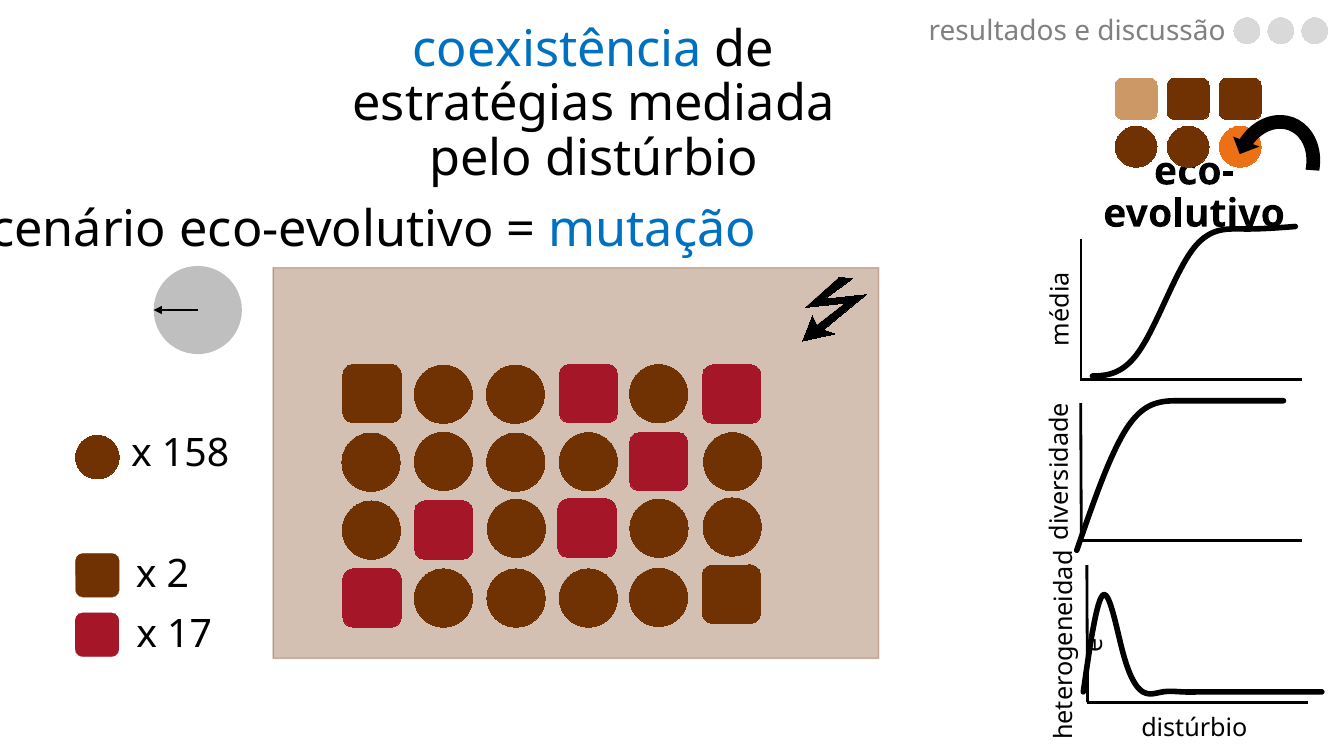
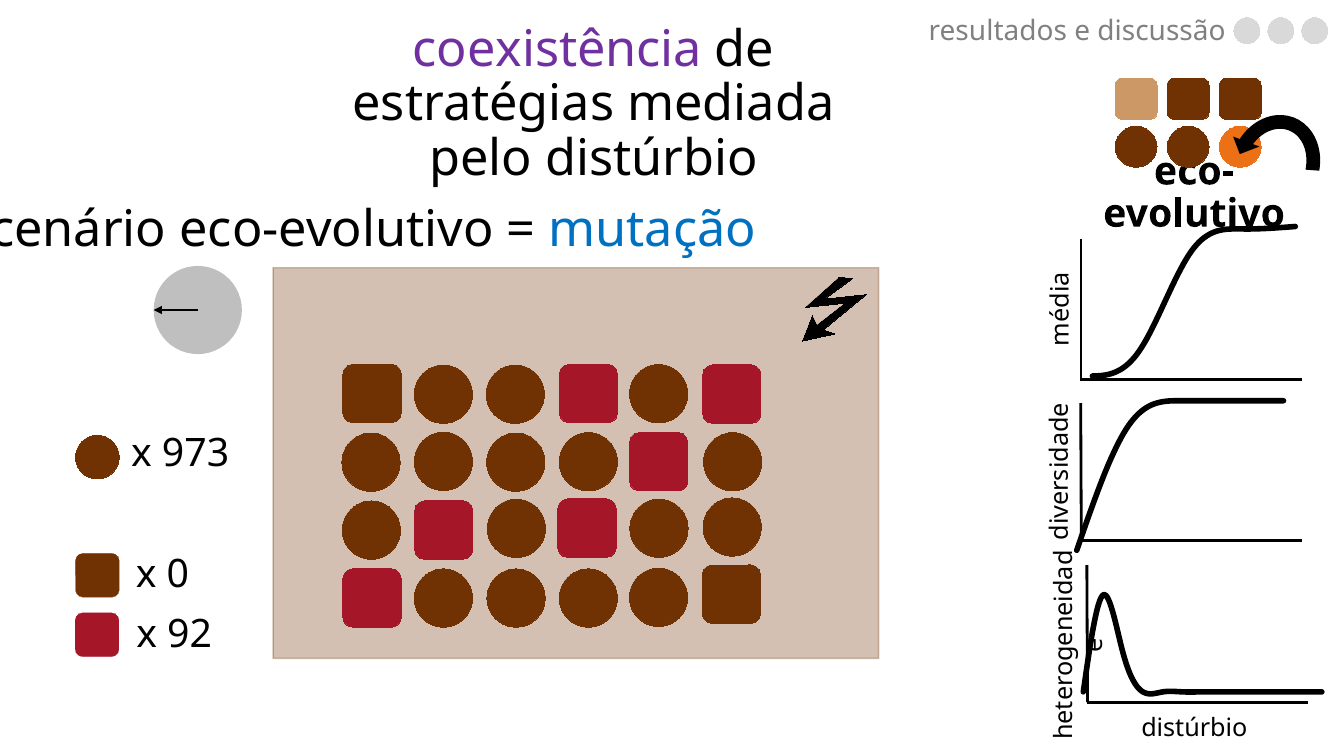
coexistência colour: blue -> purple
158: 158 -> 973
2: 2 -> 0
17: 17 -> 92
